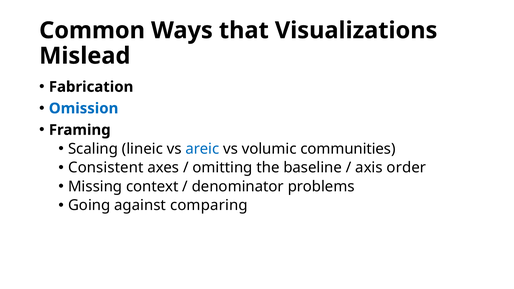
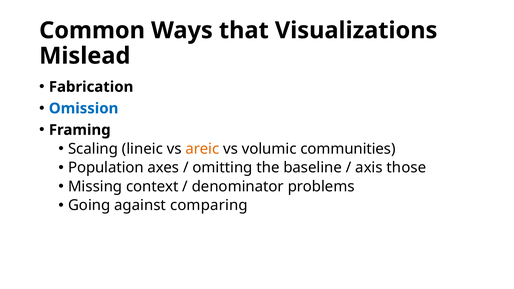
areic colour: blue -> orange
Consistent: Consistent -> Population
order: order -> those
